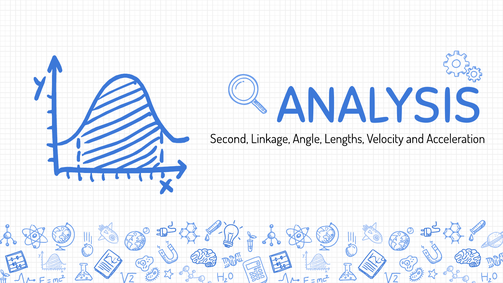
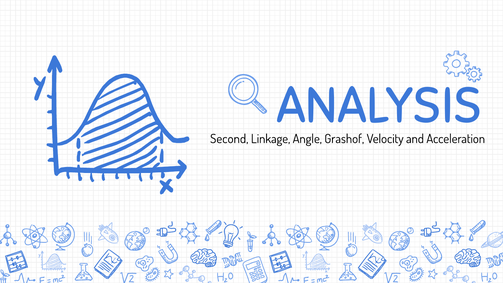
Lengths: Lengths -> Grashof
